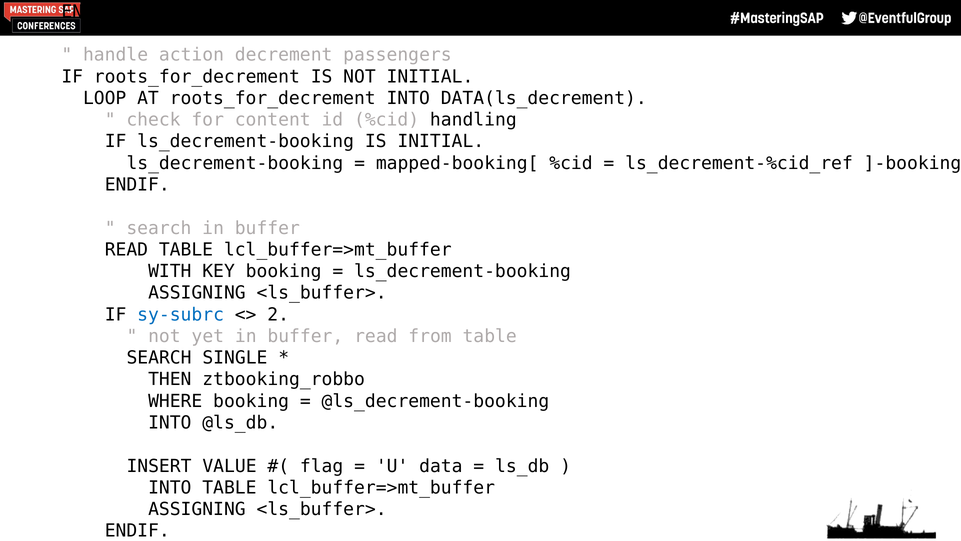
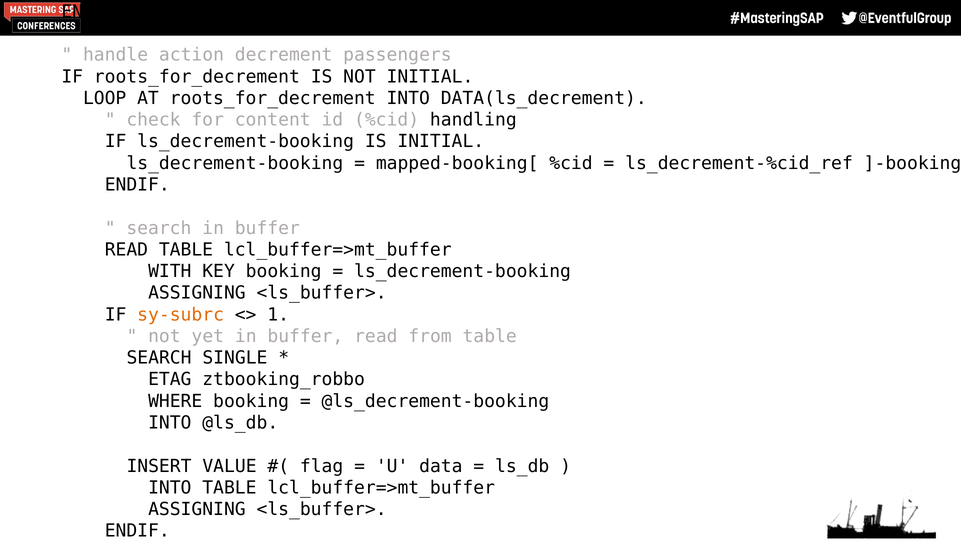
sy-subrc at (181, 314) colour: blue -> orange
2 at (278, 314): 2 -> 1
THEN at (170, 379): THEN -> ETAG
